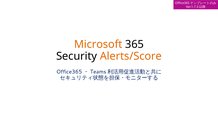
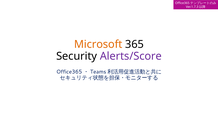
Alerts/Score colour: orange -> purple
